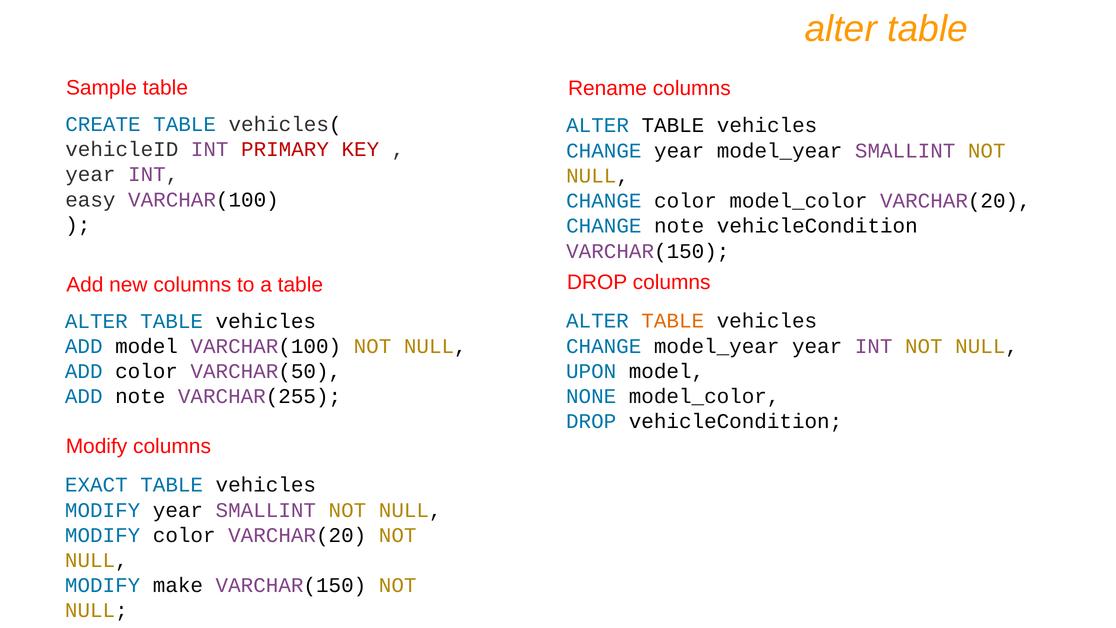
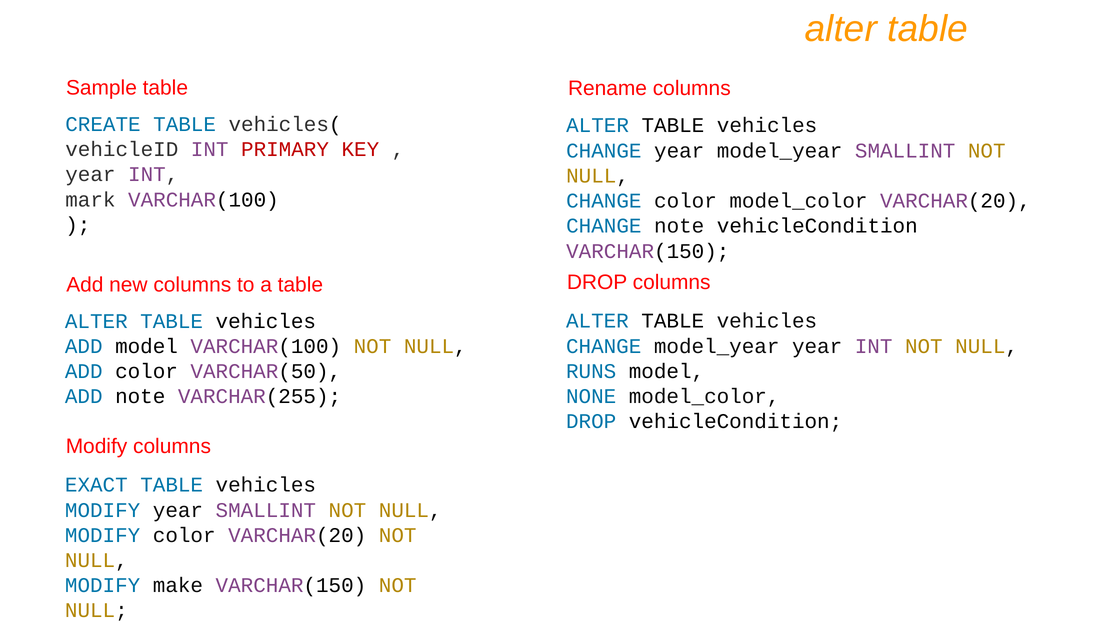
easy: easy -> mark
TABLE at (673, 321) colour: orange -> black
UPON: UPON -> RUNS
